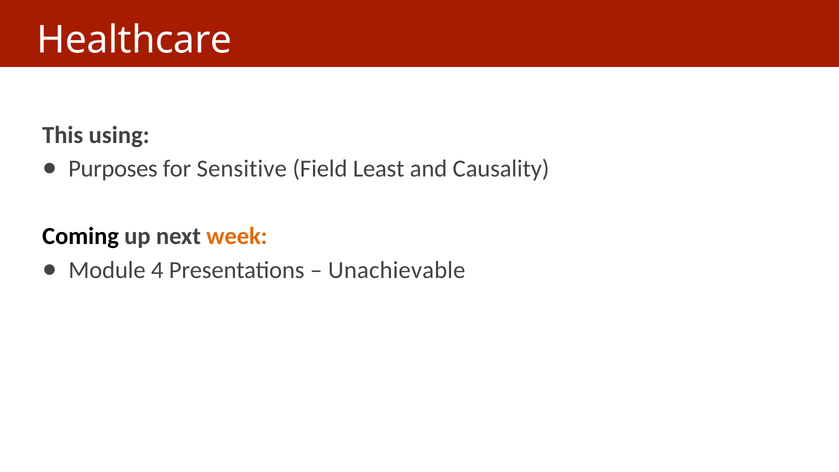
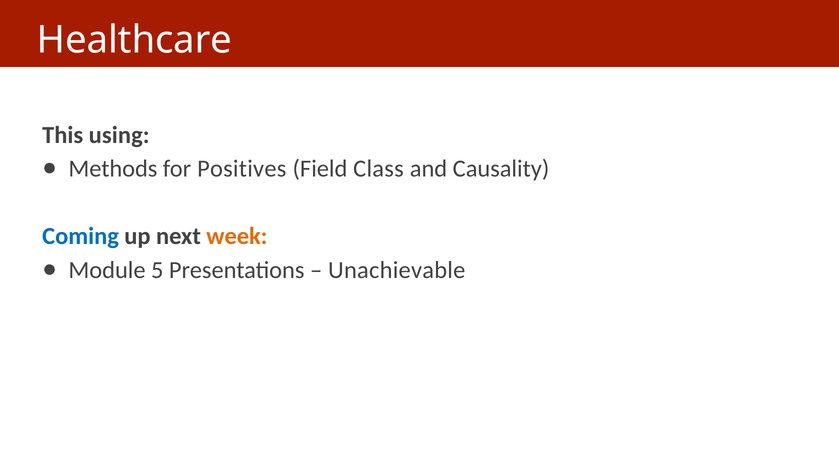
Purposes: Purposes -> Methods
Sensitive: Sensitive -> Positives
Least: Least -> Class
Coming colour: black -> blue
4: 4 -> 5
